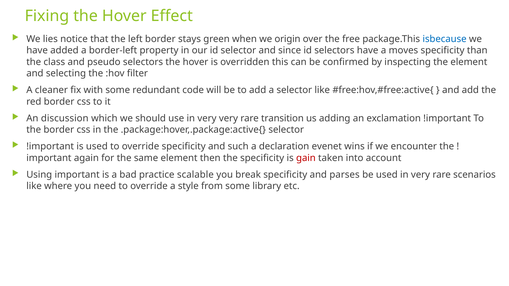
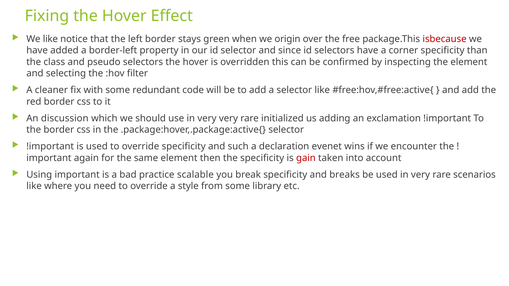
We lies: lies -> like
isbecause colour: blue -> red
moves: moves -> corner
transition: transition -> initialized
parses: parses -> breaks
